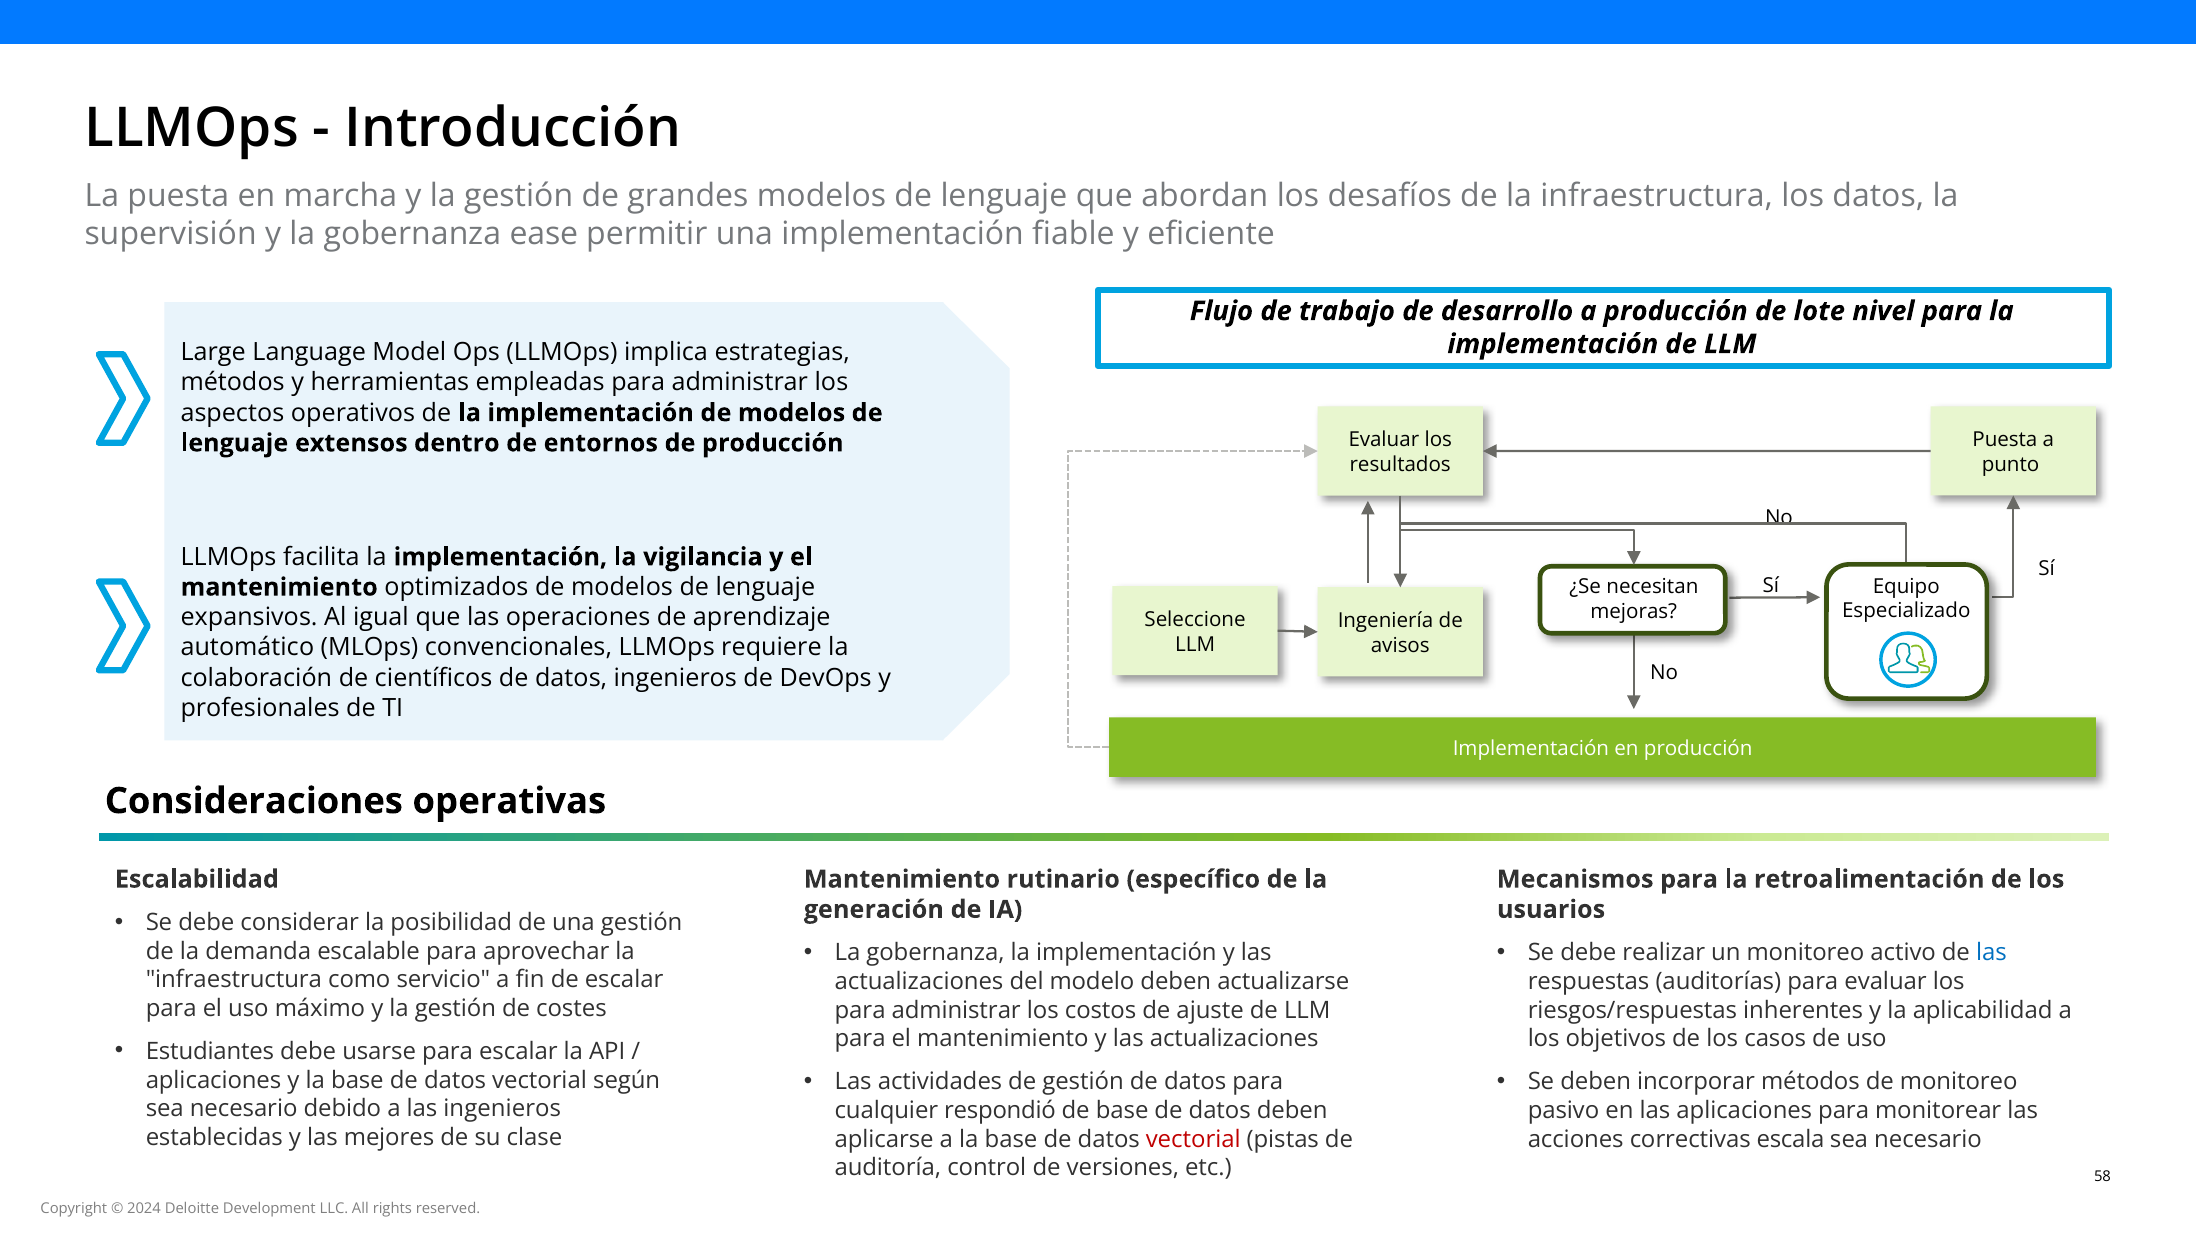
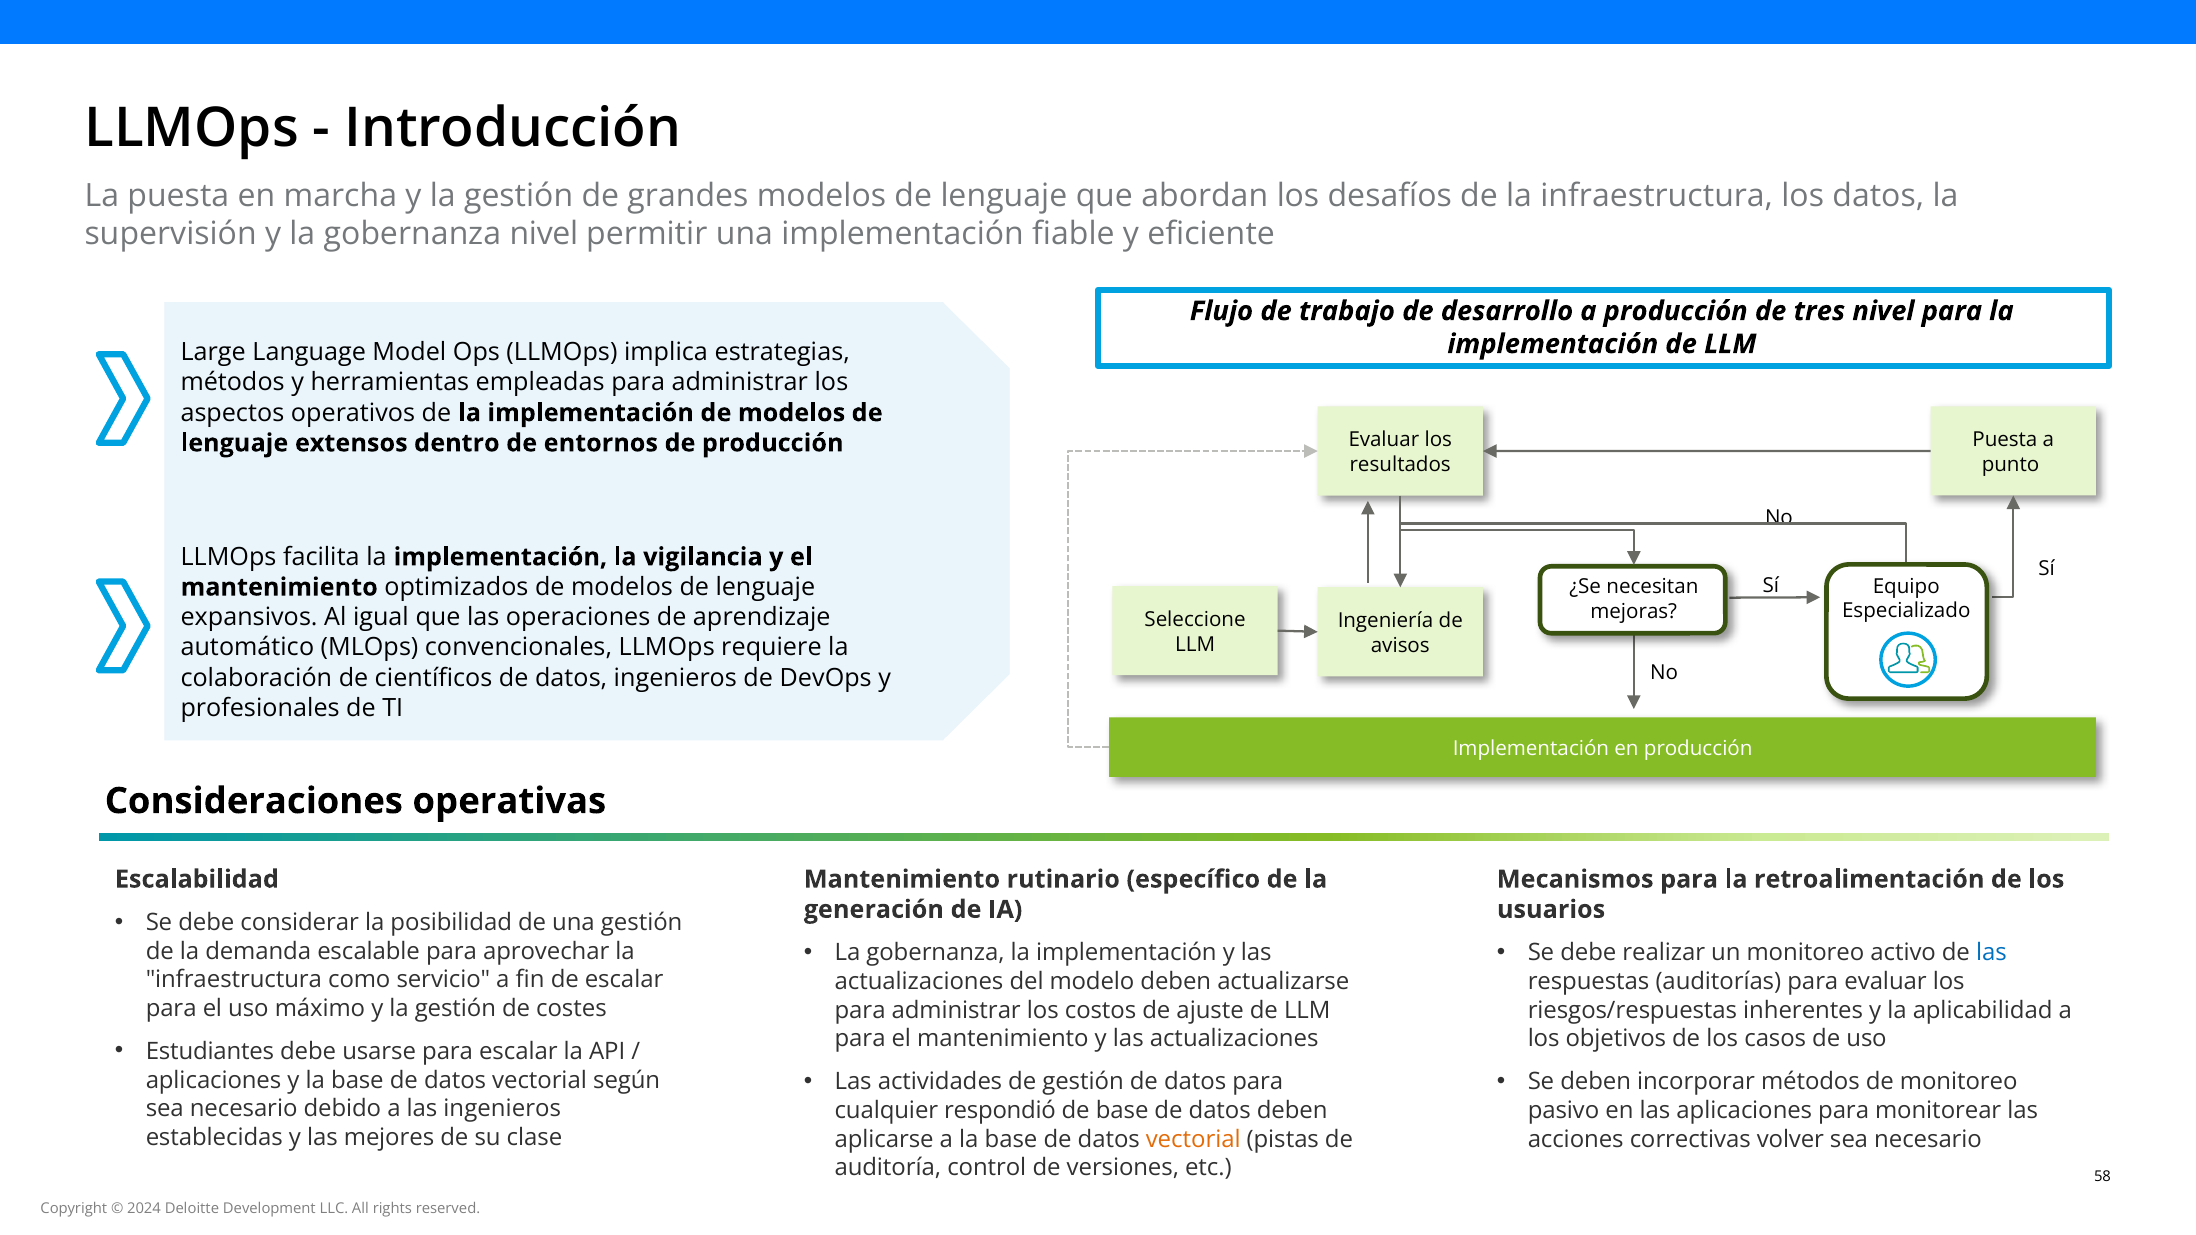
gobernanza ease: ease -> nivel
lote: lote -> tres
vectorial at (1193, 1139) colour: red -> orange
escala: escala -> volver
